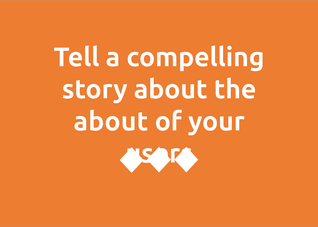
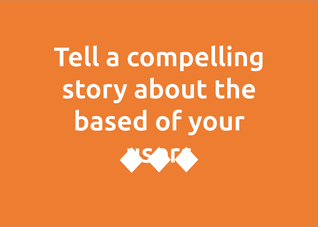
about at (111, 121): about -> based
